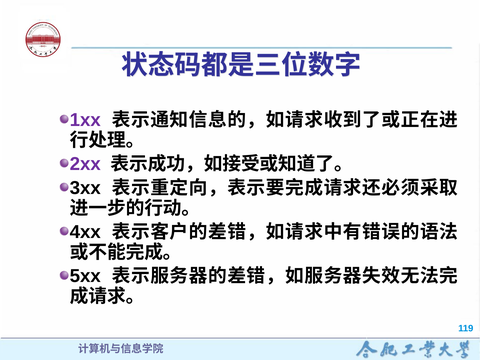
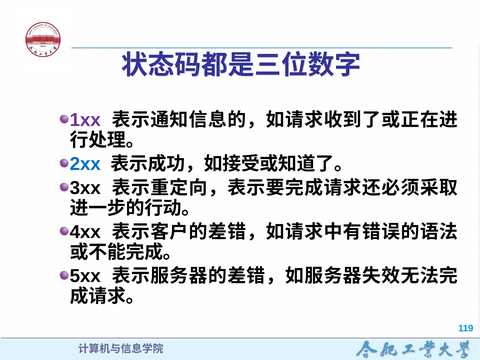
2xx colour: purple -> blue
